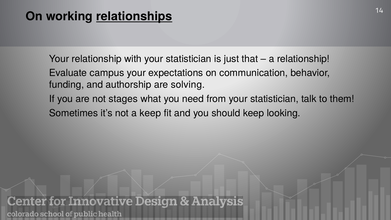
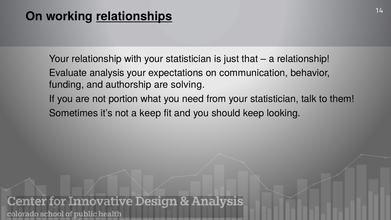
campus: campus -> analysis
stages: stages -> portion
